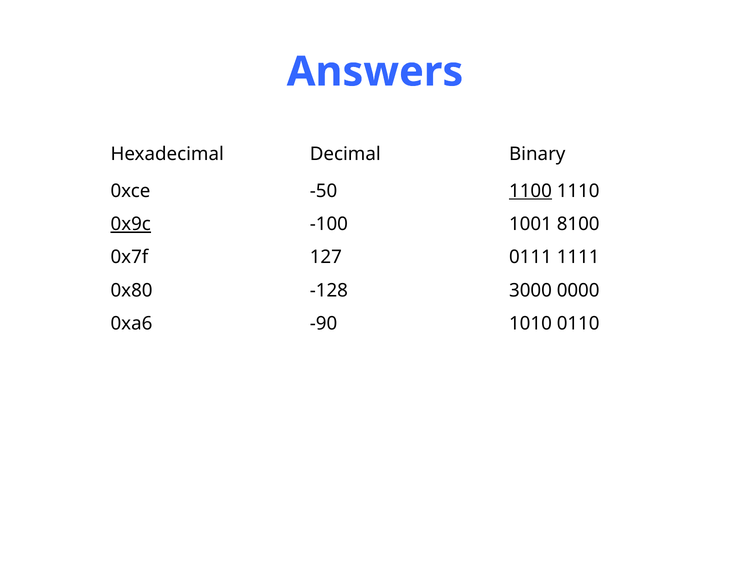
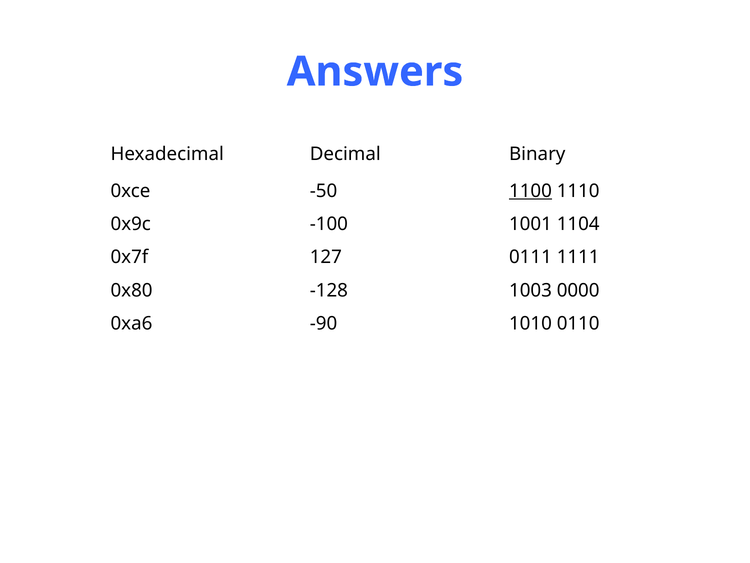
0x9c underline: present -> none
8100: 8100 -> 1104
3000: 3000 -> 1003
